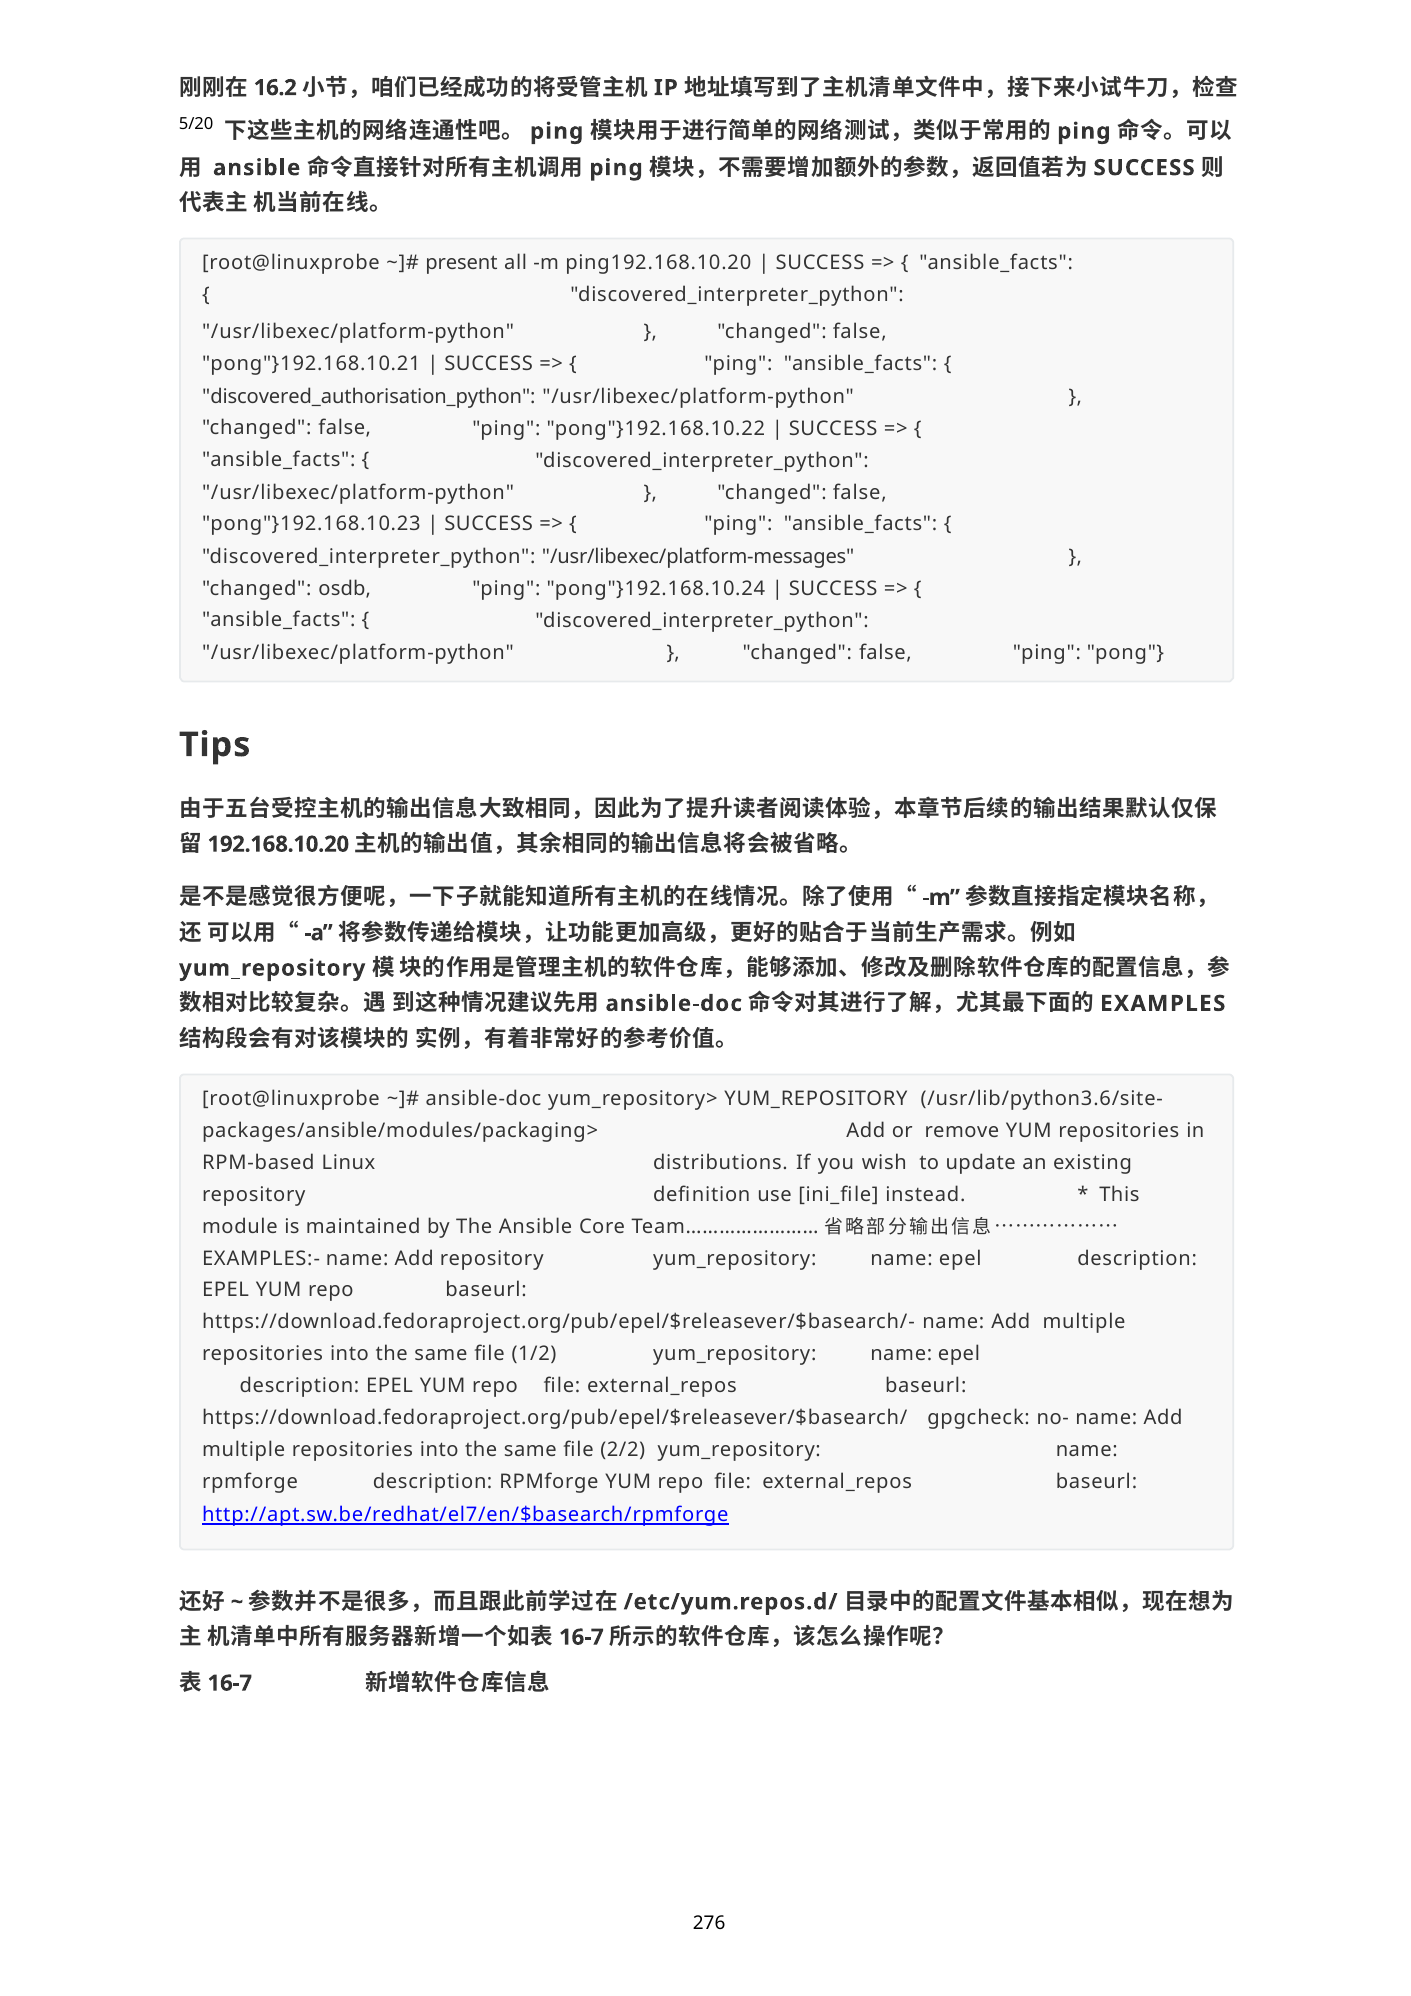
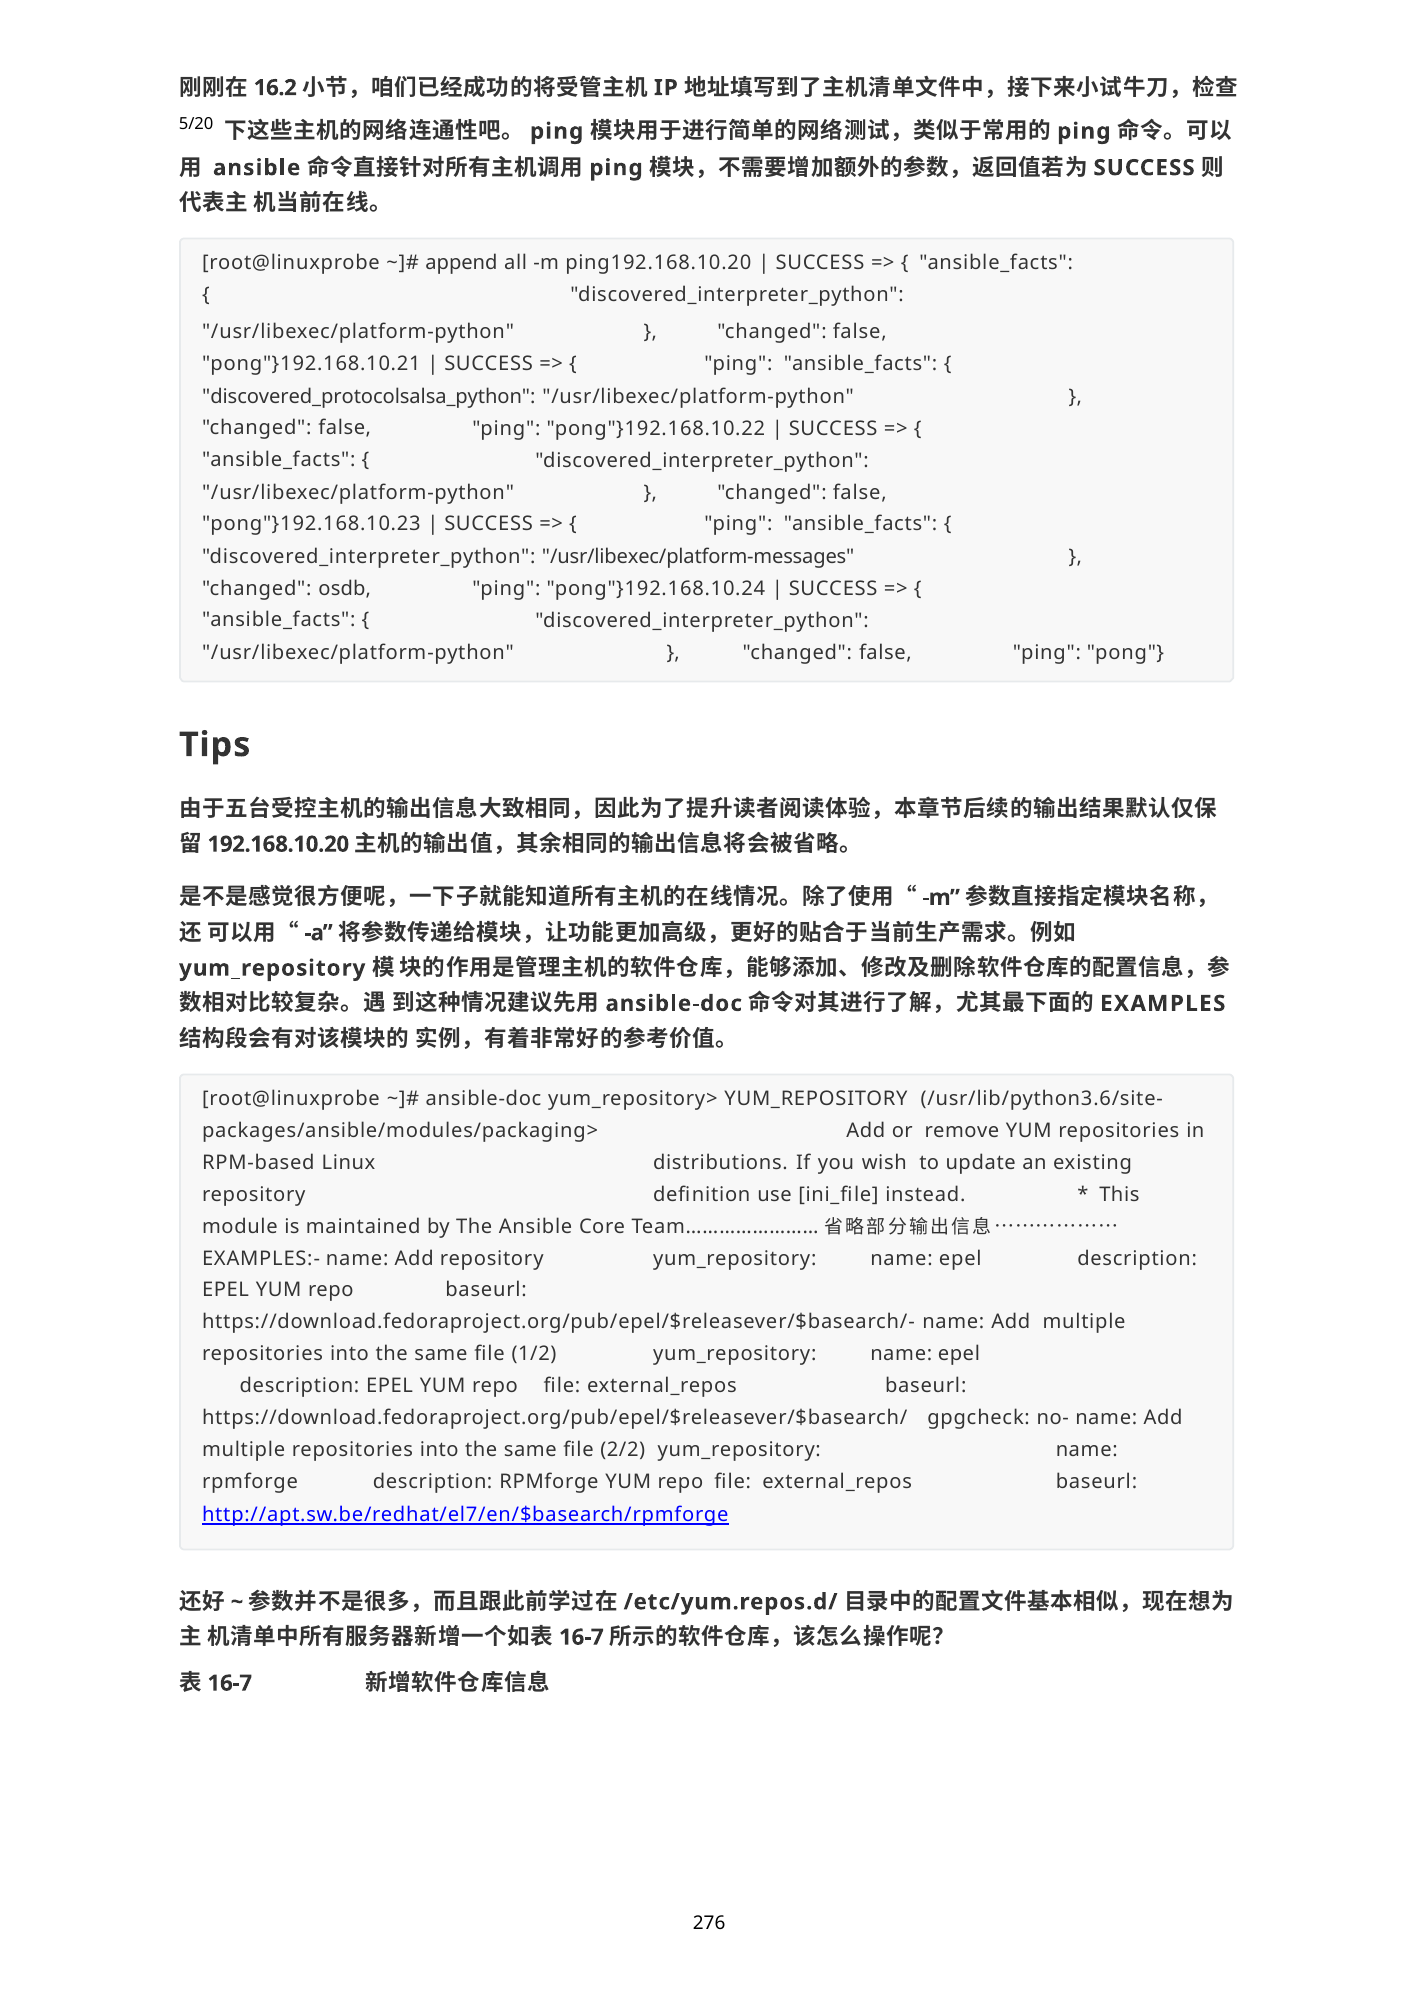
present: present -> append
discovered_authorisation_python: discovered_authorisation_python -> discovered_protocolsalsa_python
